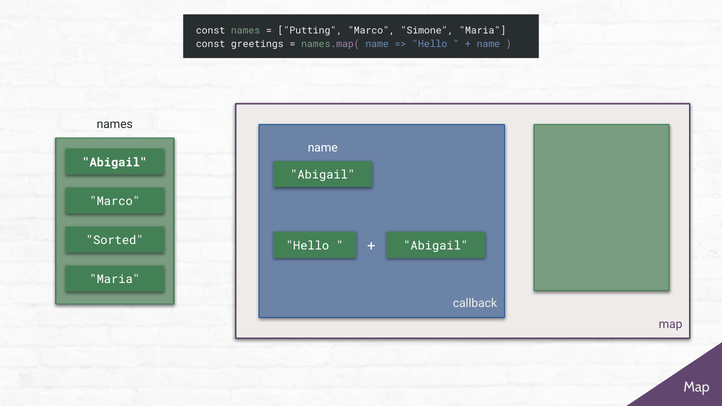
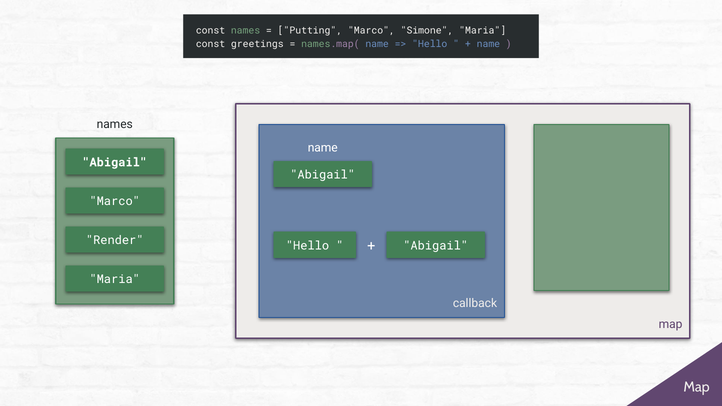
Sorted: Sorted -> Render
